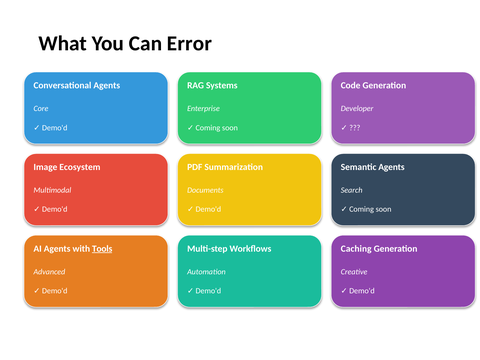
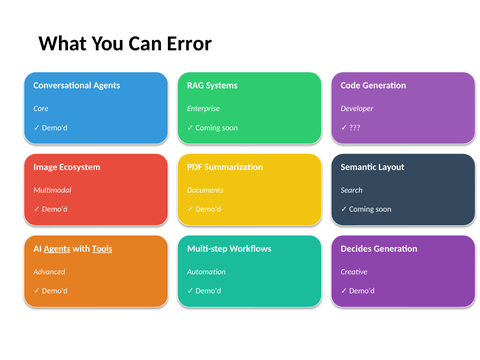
Semantic Agents: Agents -> Layout
Agents at (57, 249) underline: none -> present
Caching: Caching -> Decides
